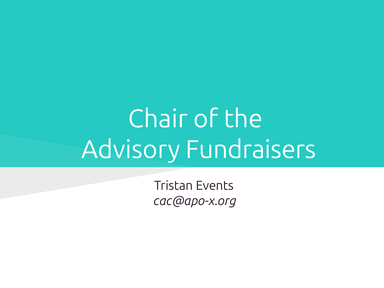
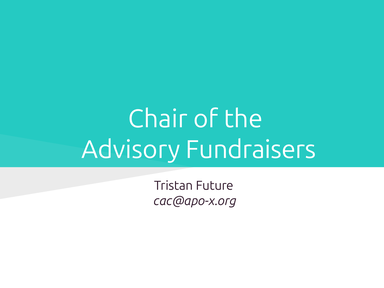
Events: Events -> Future
